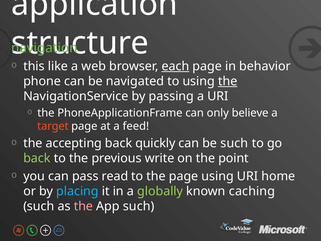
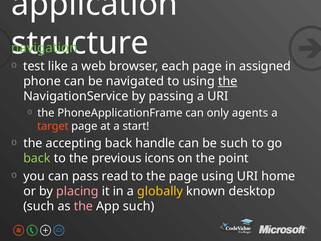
this: this -> test
each underline: present -> none
behavior: behavior -> assigned
believe: believe -> agents
feed: feed -> start
quickly: quickly -> handle
write: write -> icons
placing colour: light blue -> pink
globally colour: light green -> yellow
caching: caching -> desktop
